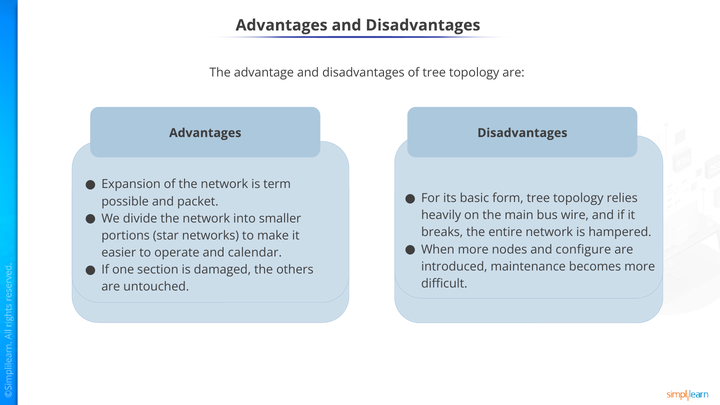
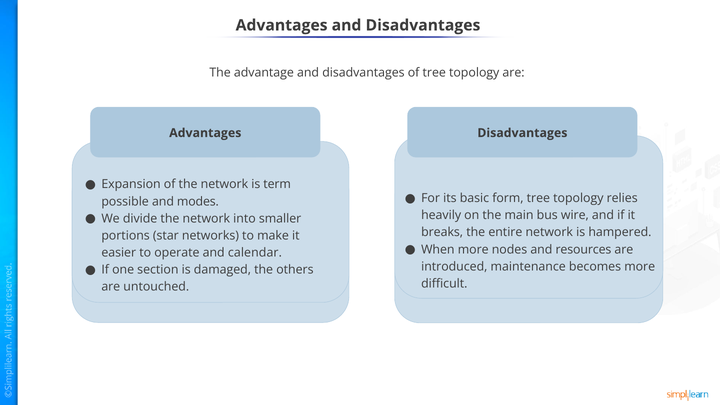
packet: packet -> modes
configure: configure -> resources
